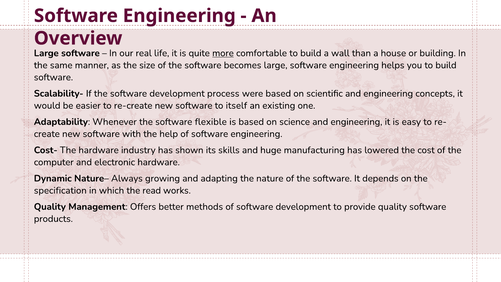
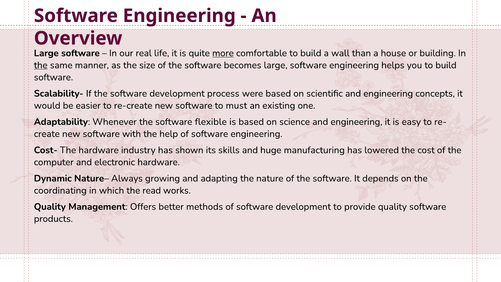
the at (41, 65) underline: none -> present
itself: itself -> must
specification: specification -> coordinating
